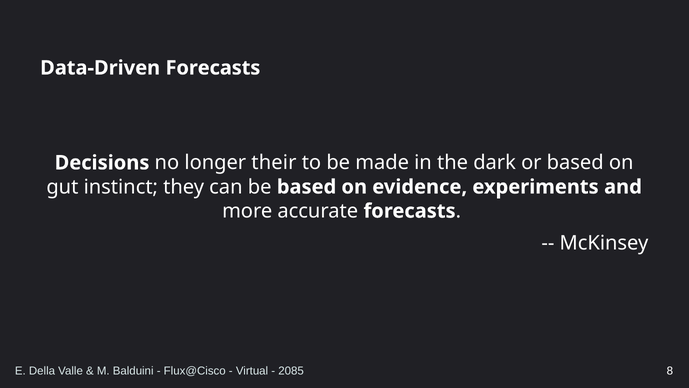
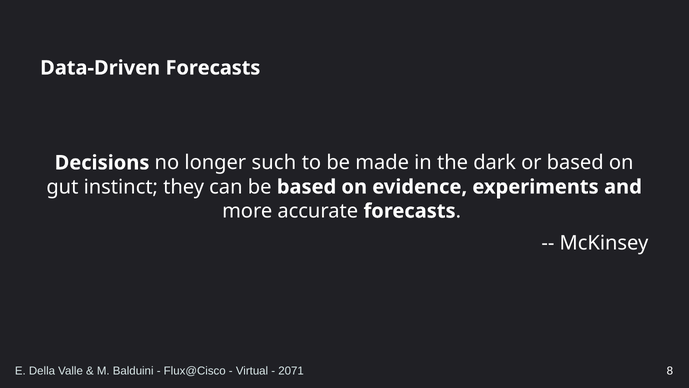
their: their -> such
2085: 2085 -> 2071
